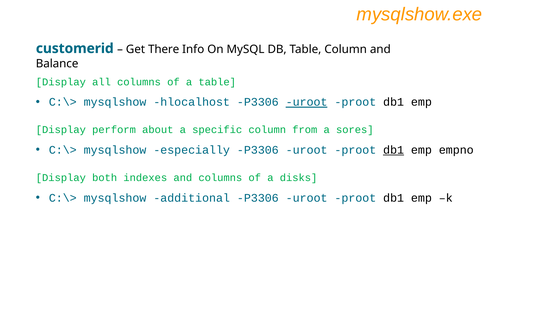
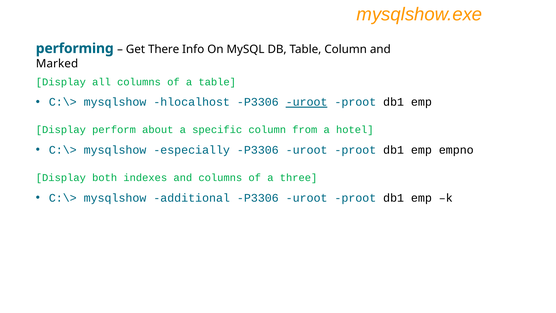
customerid: customerid -> performing
Balance: Balance -> Marked
sores: sores -> hotel
db1 at (394, 150) underline: present -> none
disks: disks -> three
